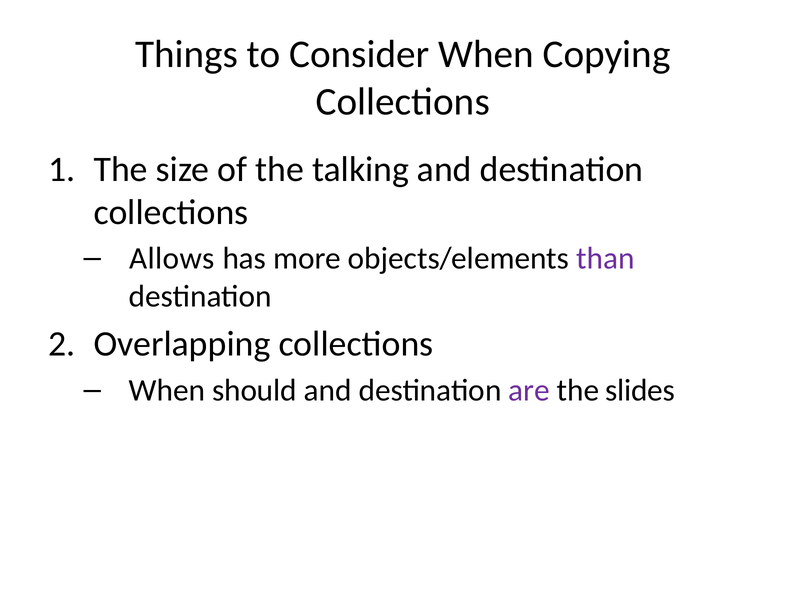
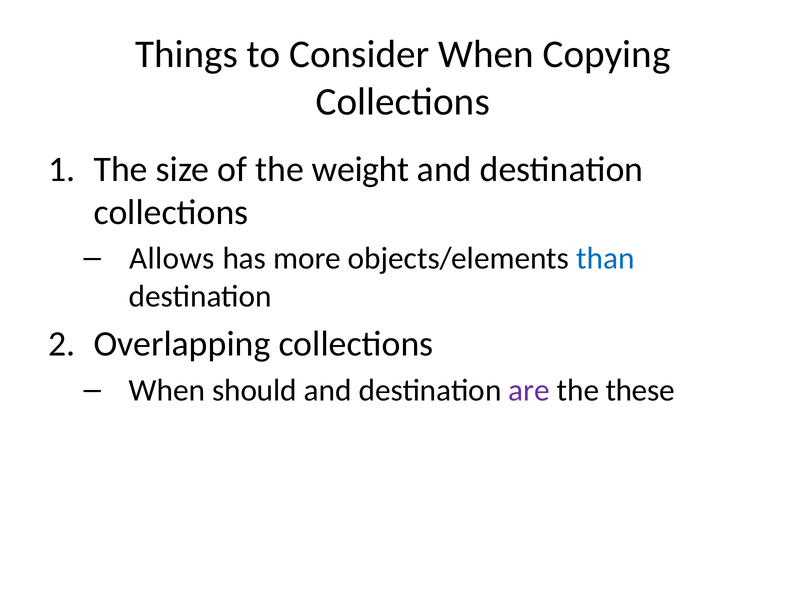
talking: talking -> weight
than colour: purple -> blue
slides: slides -> these
